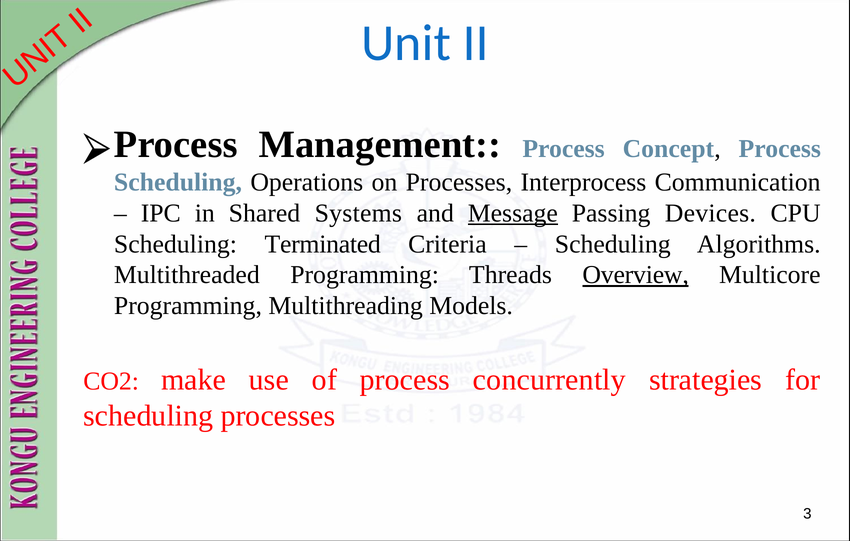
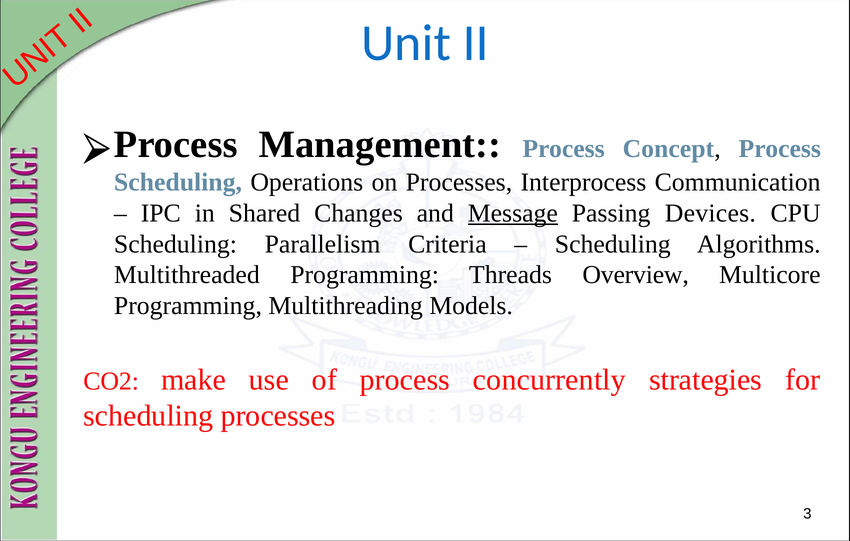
Systems: Systems -> Changes
Terminated: Terminated -> Parallelism
Overview underline: present -> none
